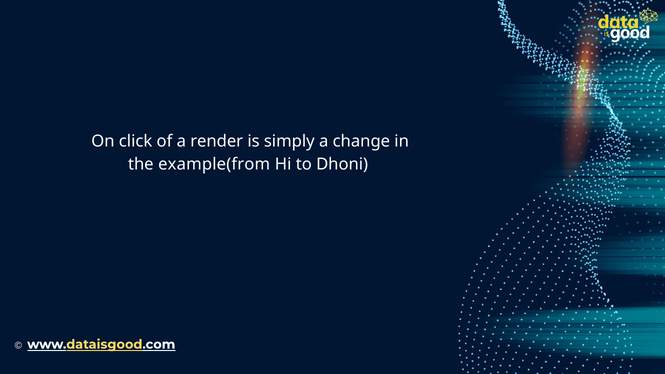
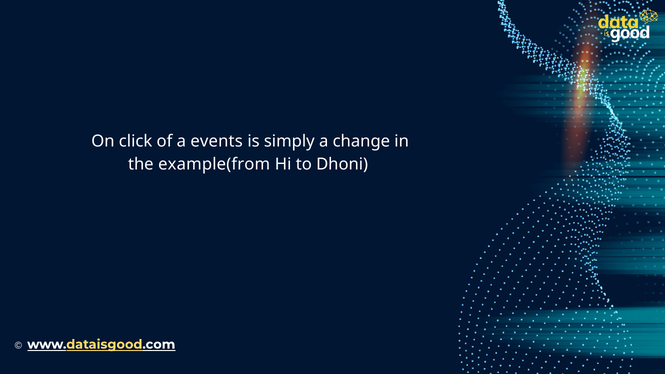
render: render -> events
